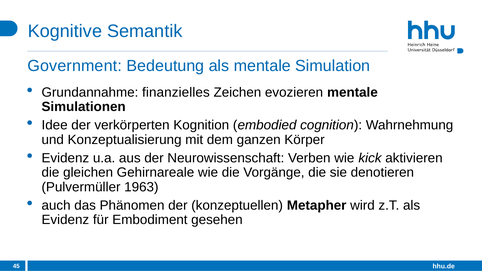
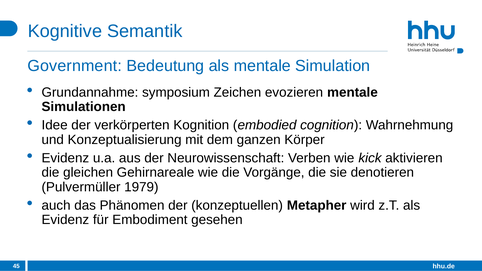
finanzielles: finanzielles -> symposium
1963: 1963 -> 1979
